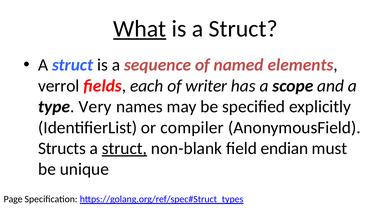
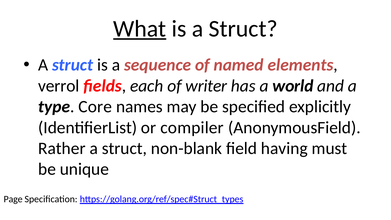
scope: scope -> world
Very: Very -> Core
Structs: Structs -> Rather
struct at (124, 148) underline: present -> none
endian: endian -> having
